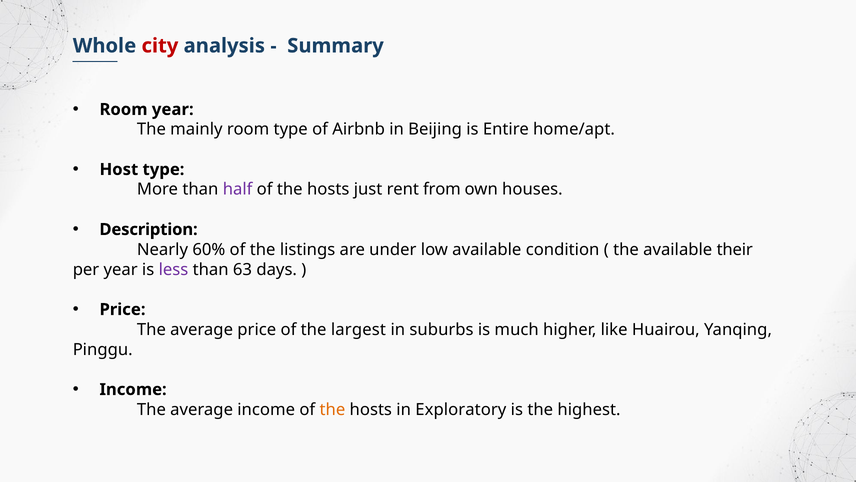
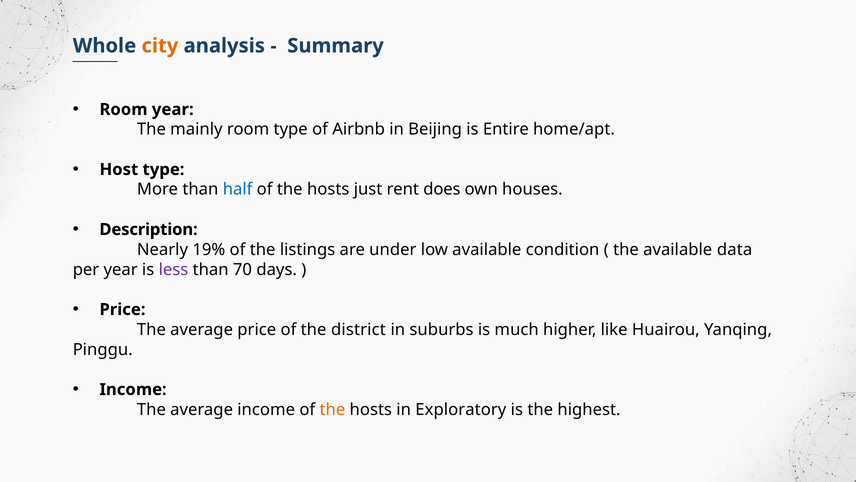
city colour: red -> orange
half colour: purple -> blue
from: from -> does
60%: 60% -> 19%
their: their -> data
63: 63 -> 70
largest: largest -> district
